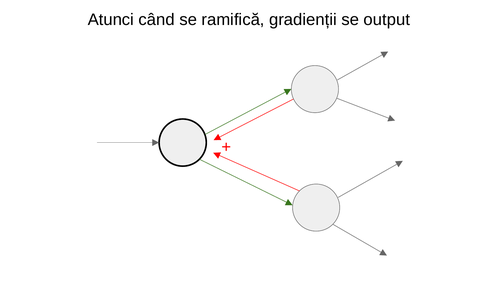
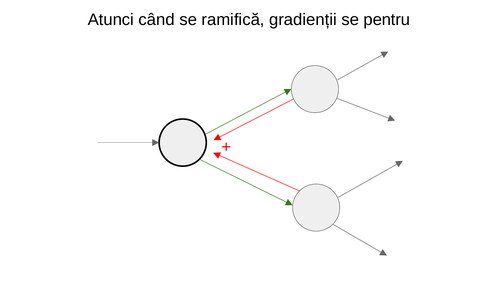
output: output -> pentru
